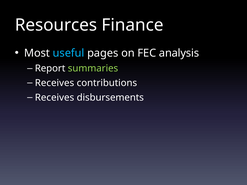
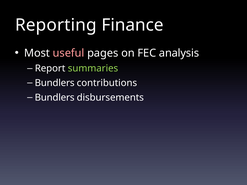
Resources: Resources -> Reporting
useful colour: light blue -> pink
Receives at (55, 83): Receives -> Bundlers
Receives at (55, 98): Receives -> Bundlers
